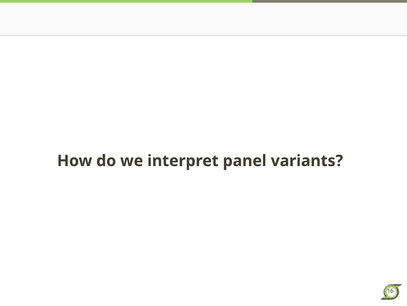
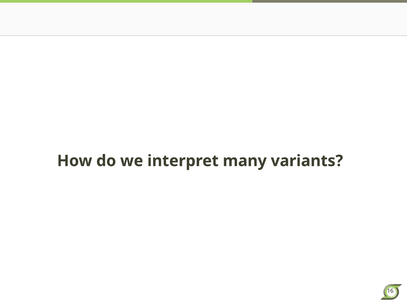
panel: panel -> many
